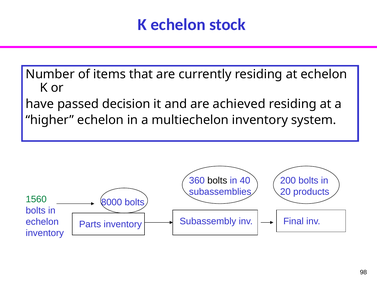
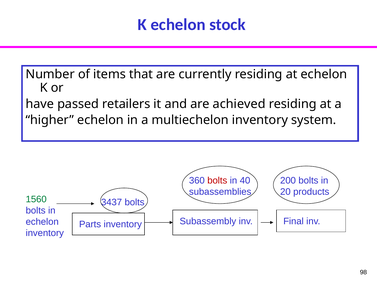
decision: decision -> retailers
bolts at (217, 181) colour: black -> red
8000: 8000 -> 3437
